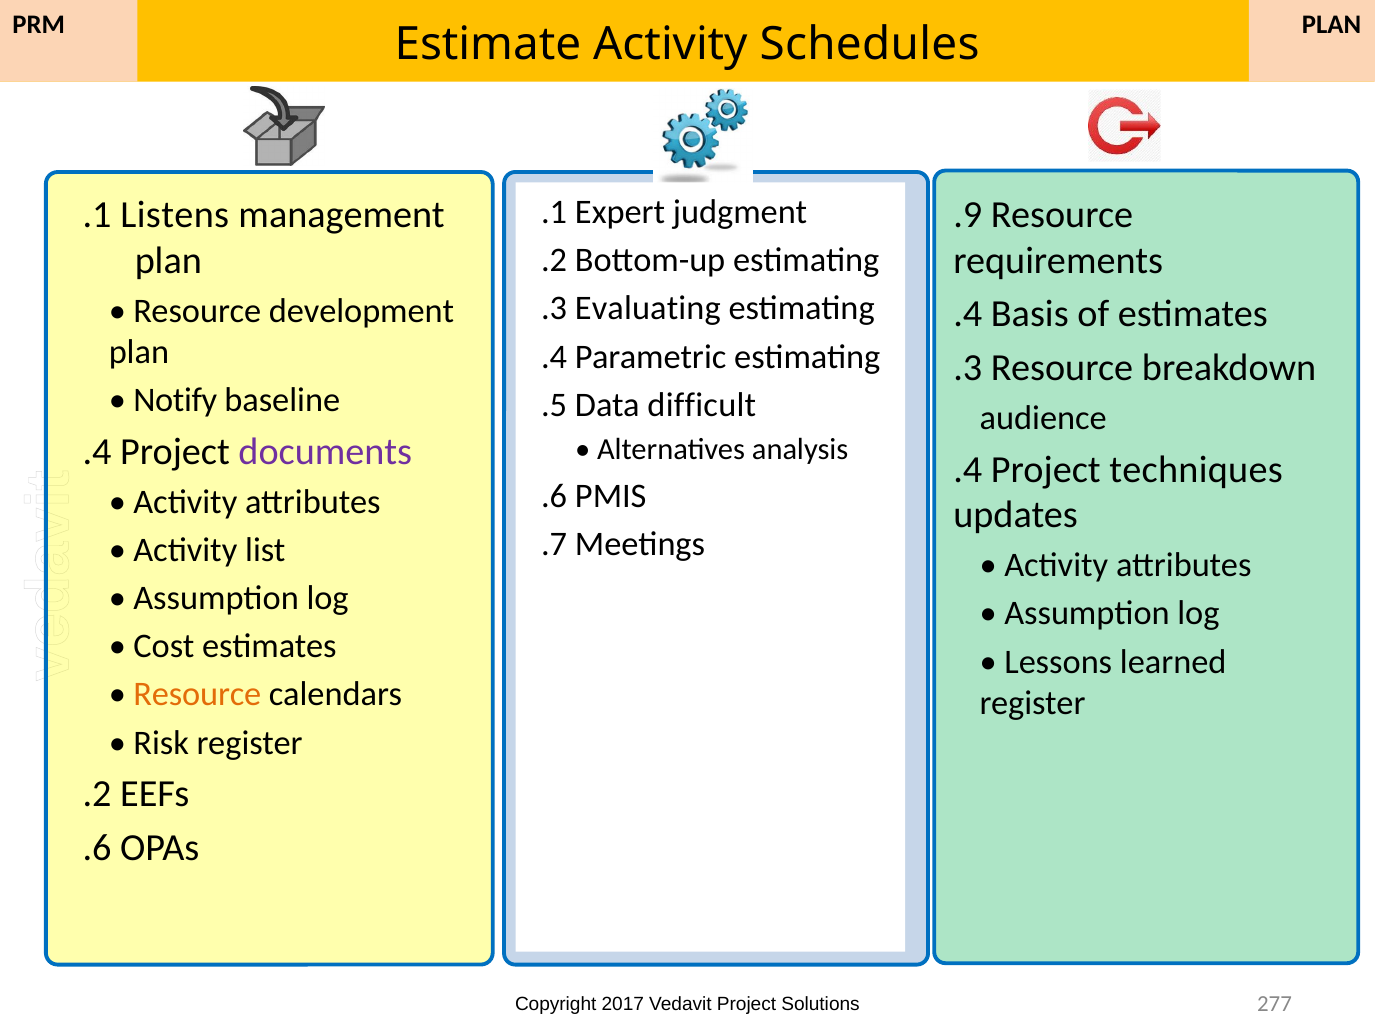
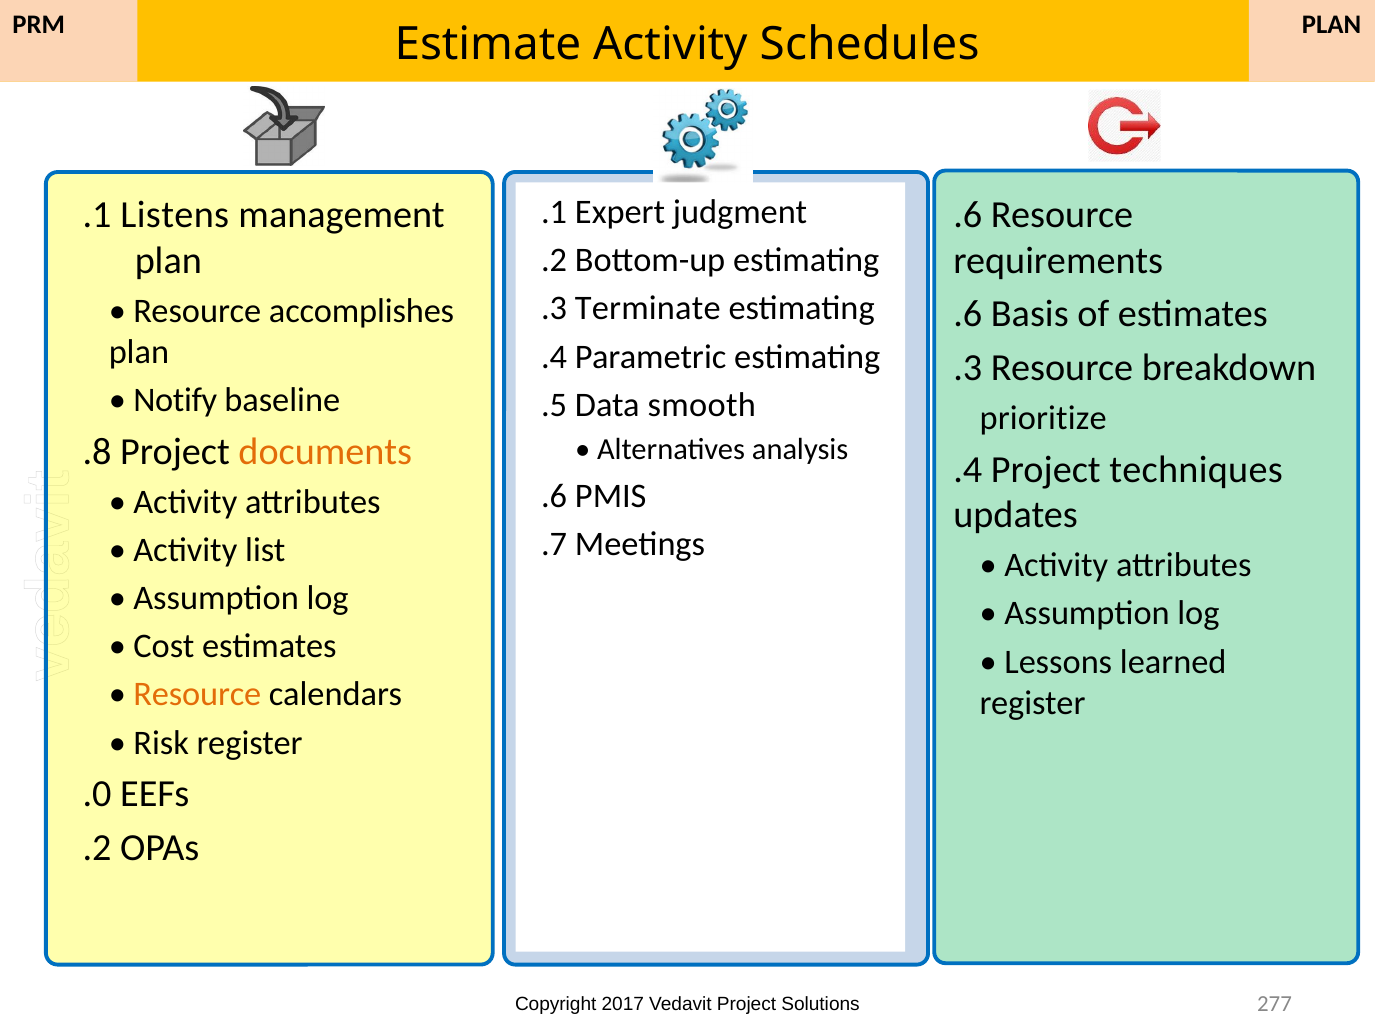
.9 at (968, 215): .9 -> .6
Evaluating: Evaluating -> Terminate
development: development -> accomplishes
.4 at (968, 314): .4 -> .6
difficult: difficult -> smooth
audience: audience -> prioritize
.4 at (97, 451): .4 -> .8
documents colour: purple -> orange
.2: .2 -> .0
.6: .6 -> .2
